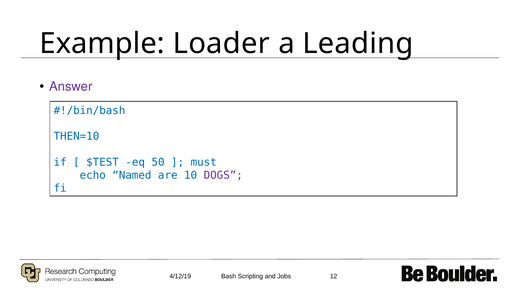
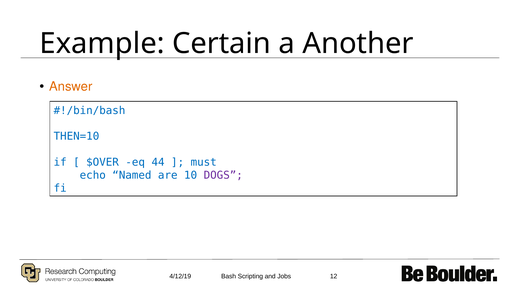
Loader: Loader -> Certain
Leading: Leading -> Another
Answer colour: purple -> orange
$TEST: $TEST -> $OVER
50: 50 -> 44
